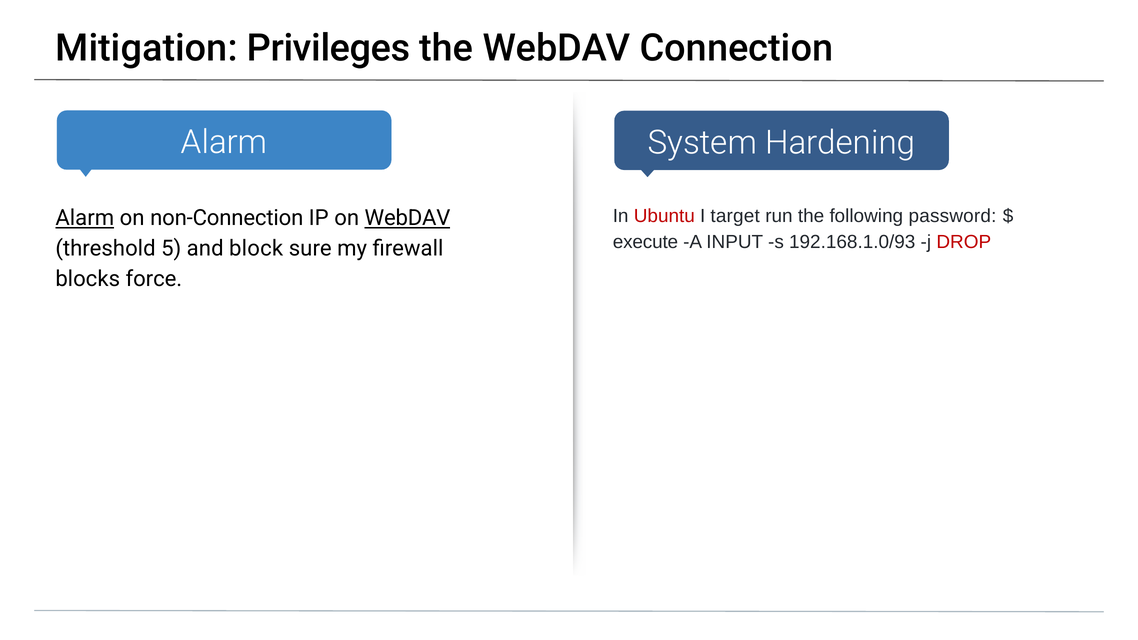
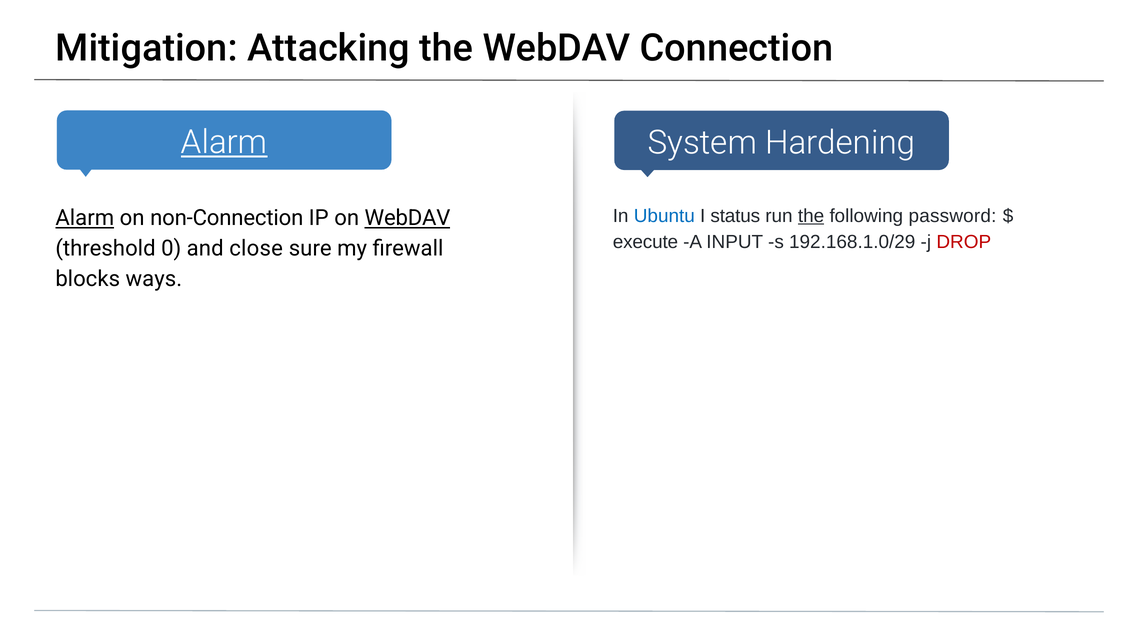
Privileges: Privileges -> Attacking
Alarm at (224, 142) underline: none -> present
Ubuntu colour: red -> blue
target: target -> status
the at (811, 216) underline: none -> present
192.168.1.0/93: 192.168.1.0/93 -> 192.168.1.0/29
5: 5 -> 0
block: block -> close
force: force -> ways
